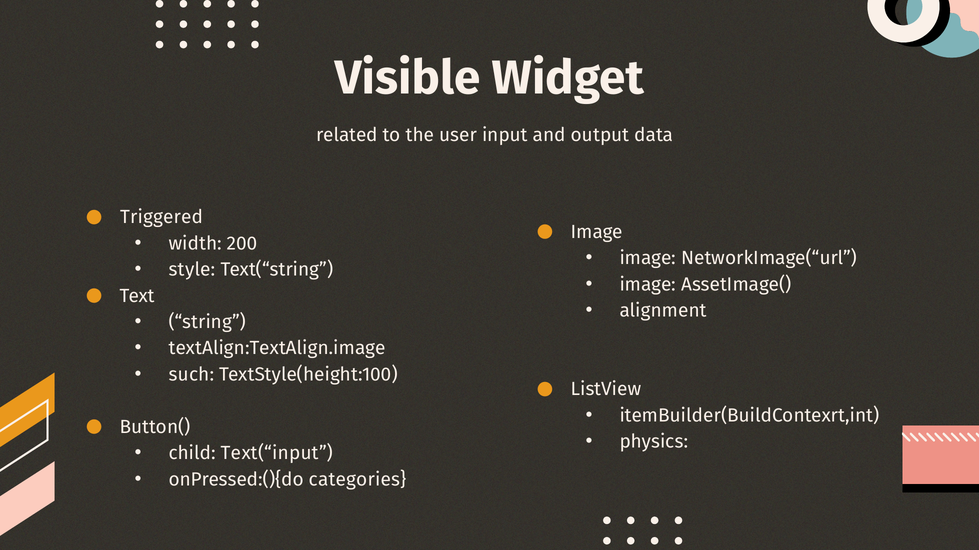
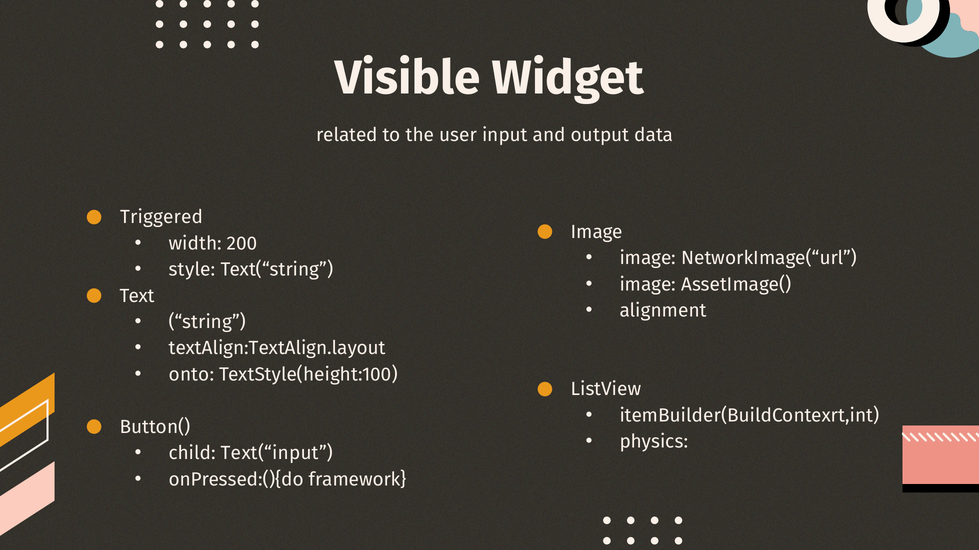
textAlign:TextAlign.image: textAlign:TextAlign.image -> textAlign:TextAlign.layout
such: such -> onto
categories: categories -> framework
